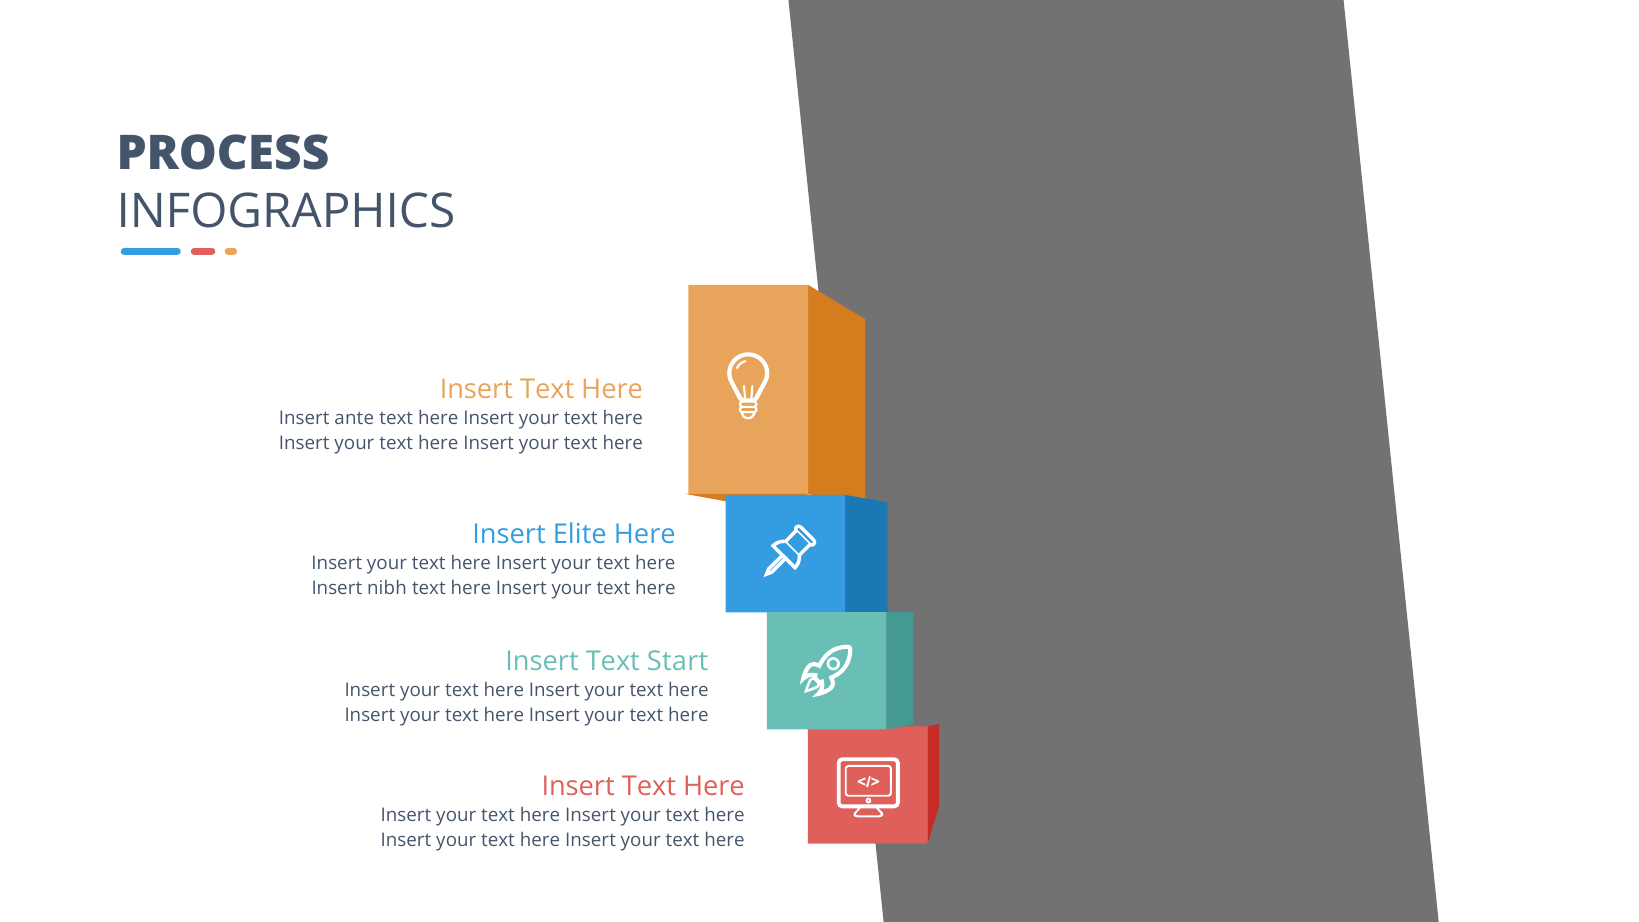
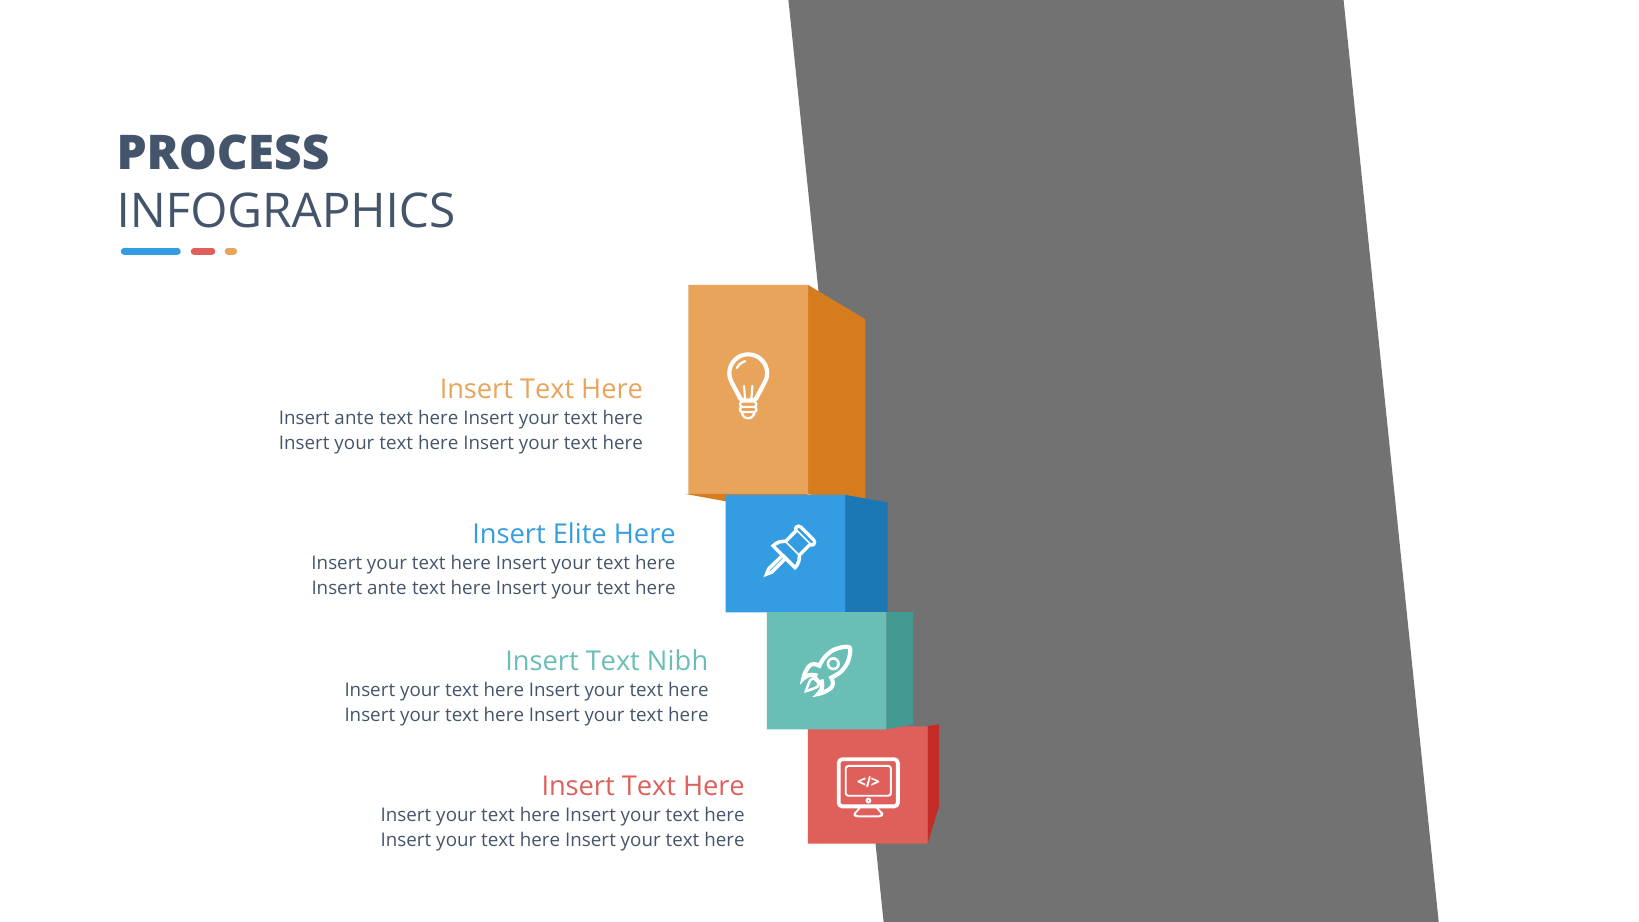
nibh at (387, 588): nibh -> ante
Start: Start -> Nibh
